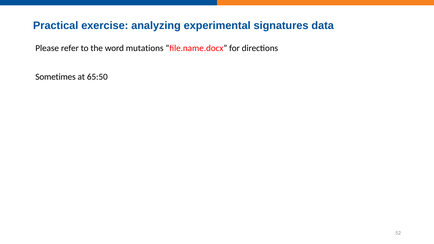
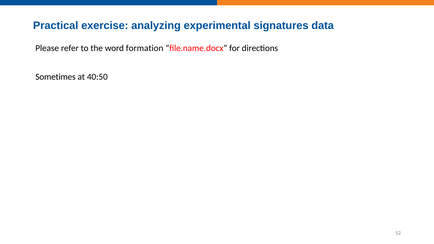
mutations: mutations -> formation
65:50: 65:50 -> 40:50
